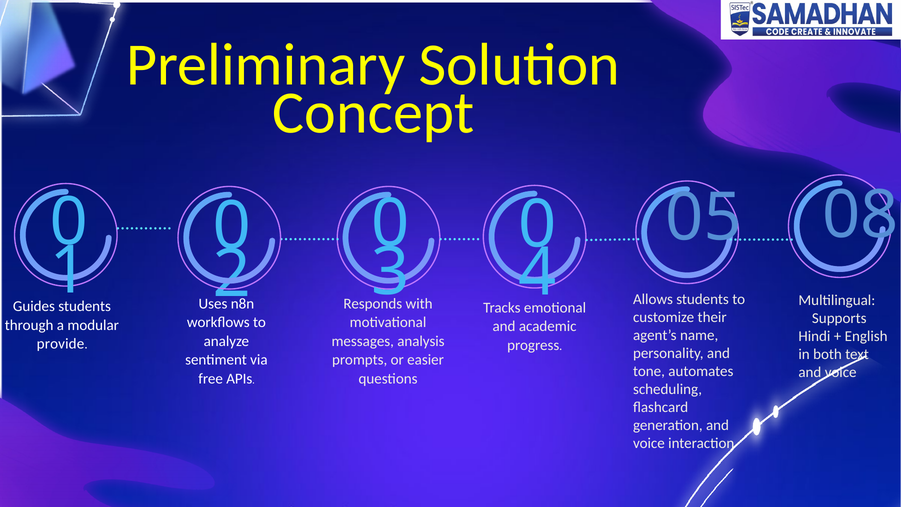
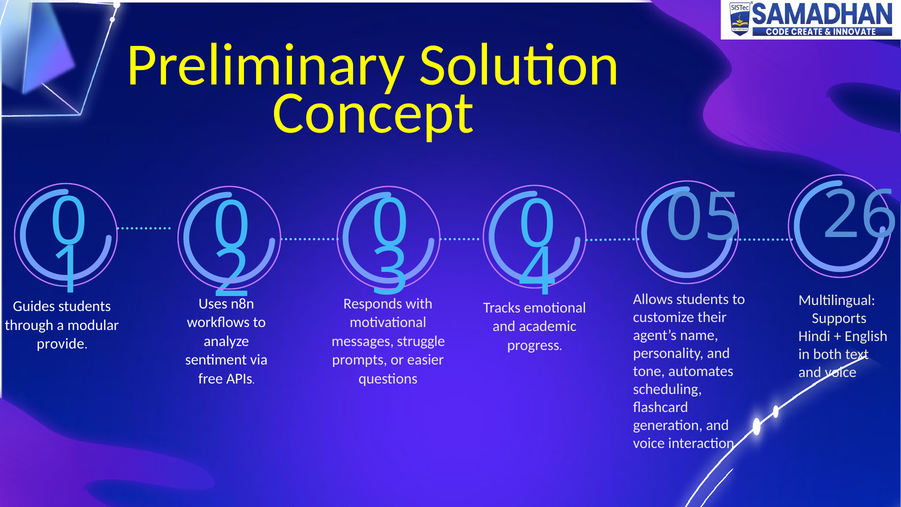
08: 08 -> 26
analysis: analysis -> struggle
